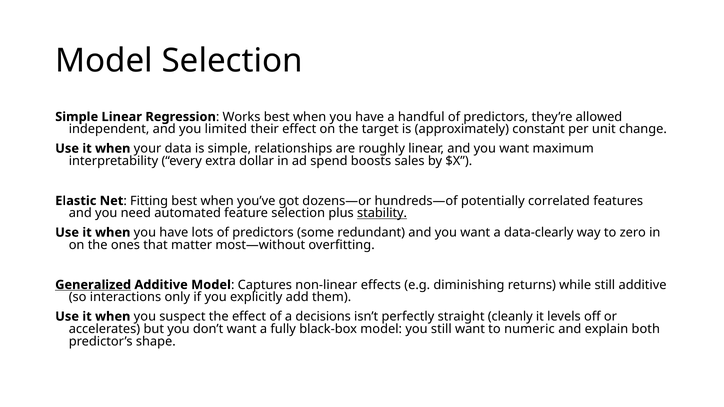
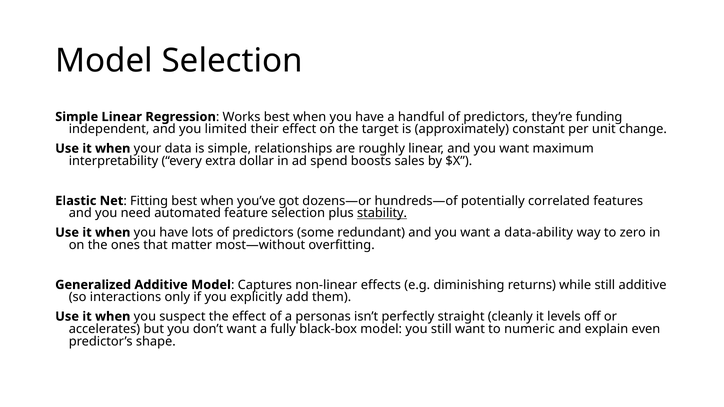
allowed: allowed -> funding
data-clearly: data-clearly -> data-ability
Generalized underline: present -> none
decisions: decisions -> personas
both: both -> even
